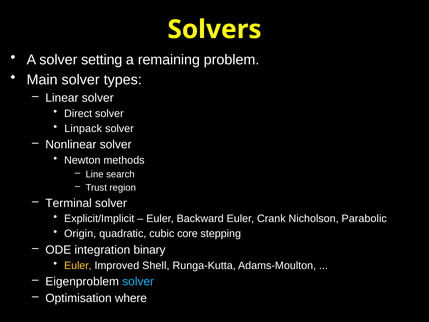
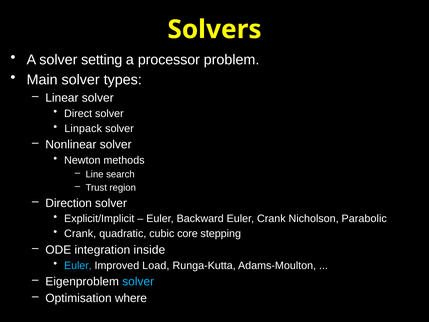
remaining: remaining -> processor
Terminal: Terminal -> Direction
Origin at (80, 234): Origin -> Crank
binary: binary -> inside
Euler at (78, 265) colour: yellow -> light blue
Shell: Shell -> Load
